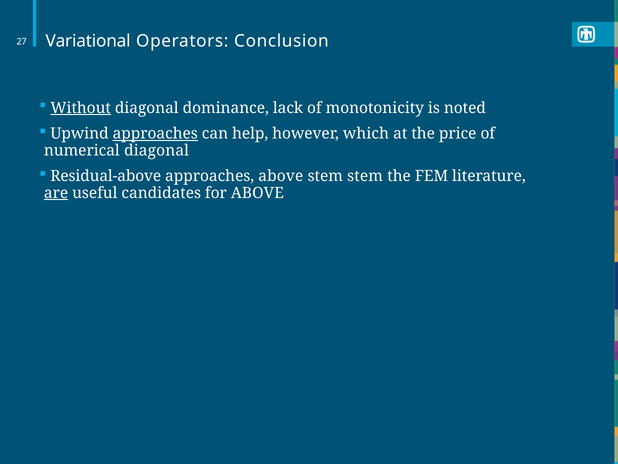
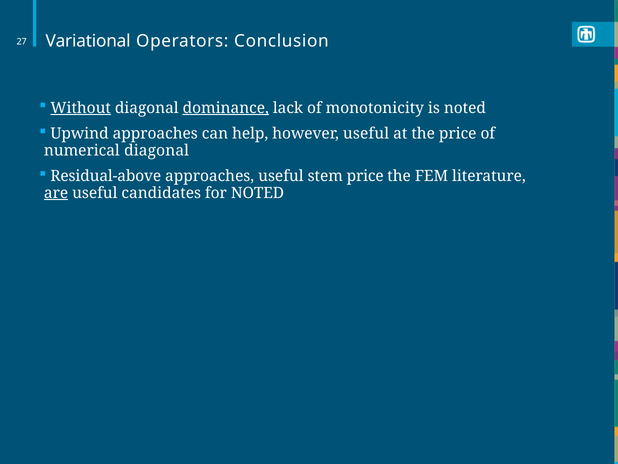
dominance underline: none -> present
approaches at (155, 134) underline: present -> none
however which: which -> useful
approaches above: above -> useful
stem stem: stem -> price
for ABOVE: ABOVE -> NOTED
